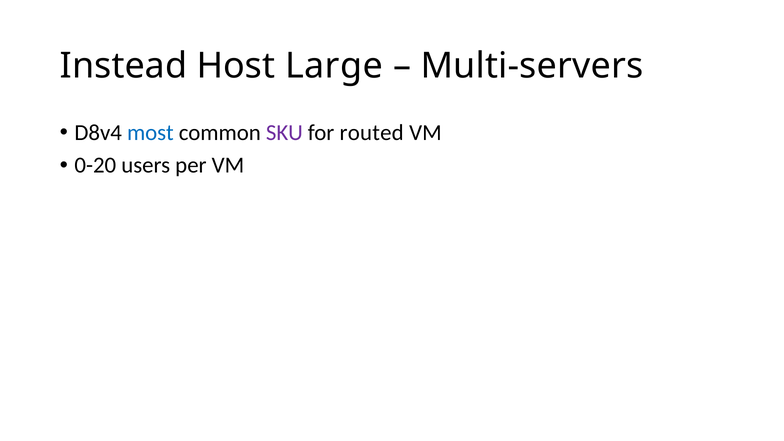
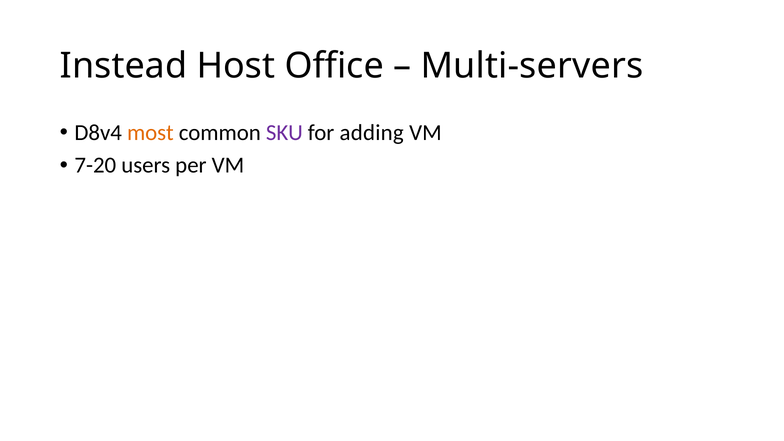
Large: Large -> Office
most colour: blue -> orange
routed: routed -> adding
0-20: 0-20 -> 7-20
